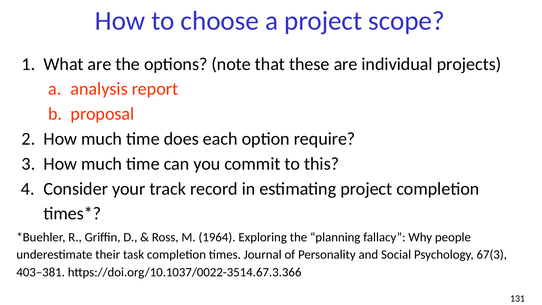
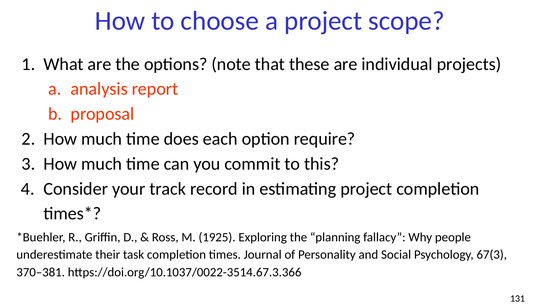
1964: 1964 -> 1925
403–381: 403–381 -> 370–381
